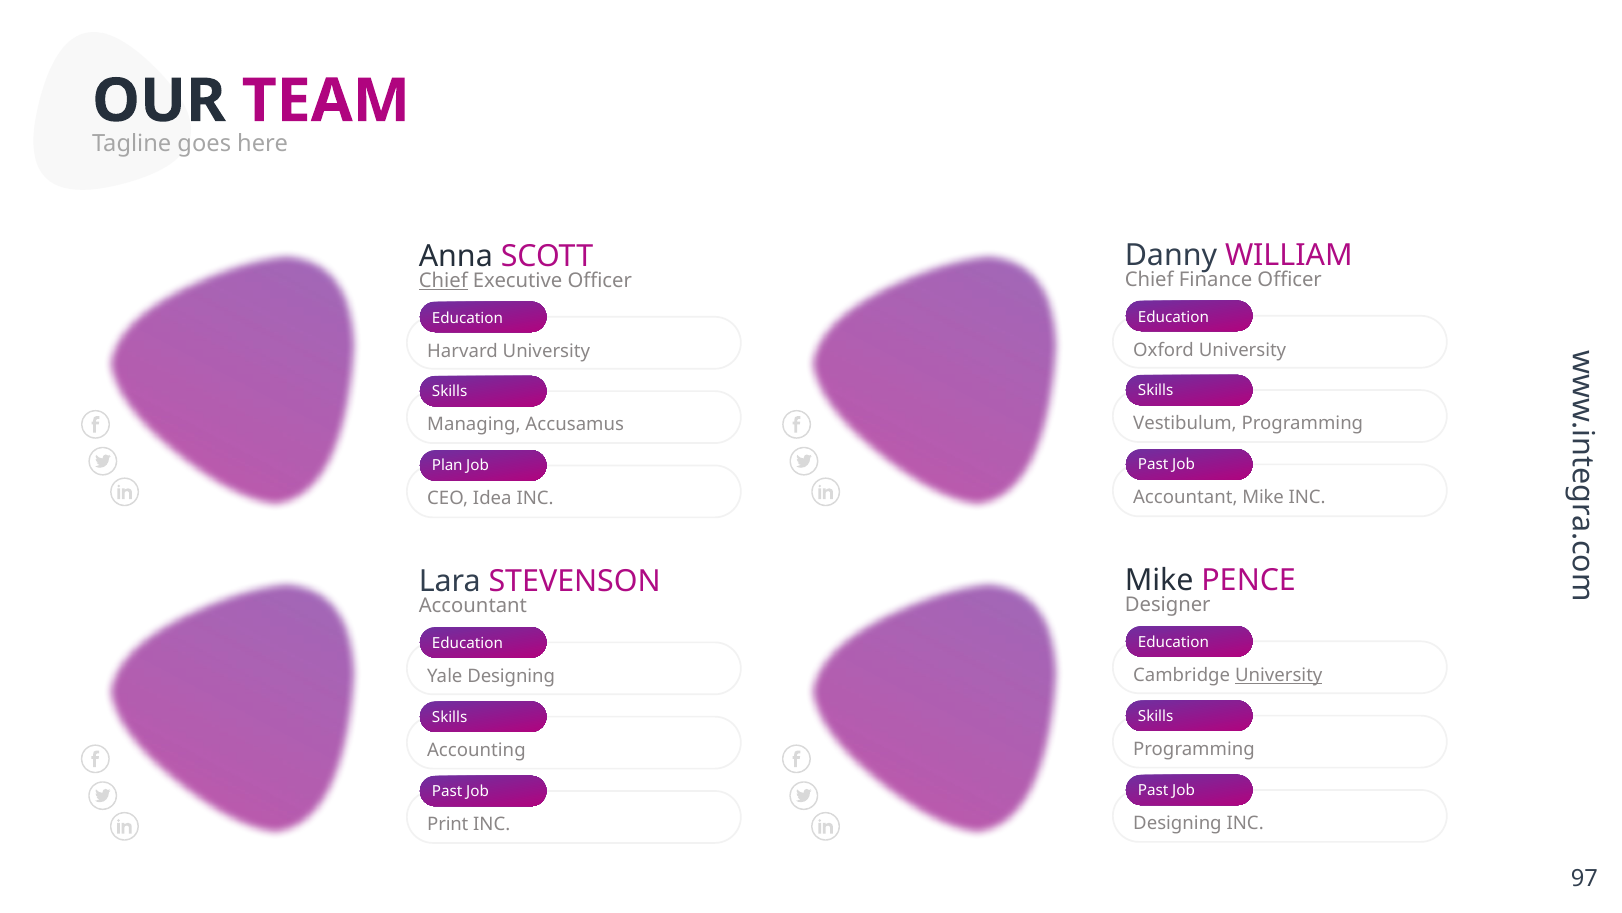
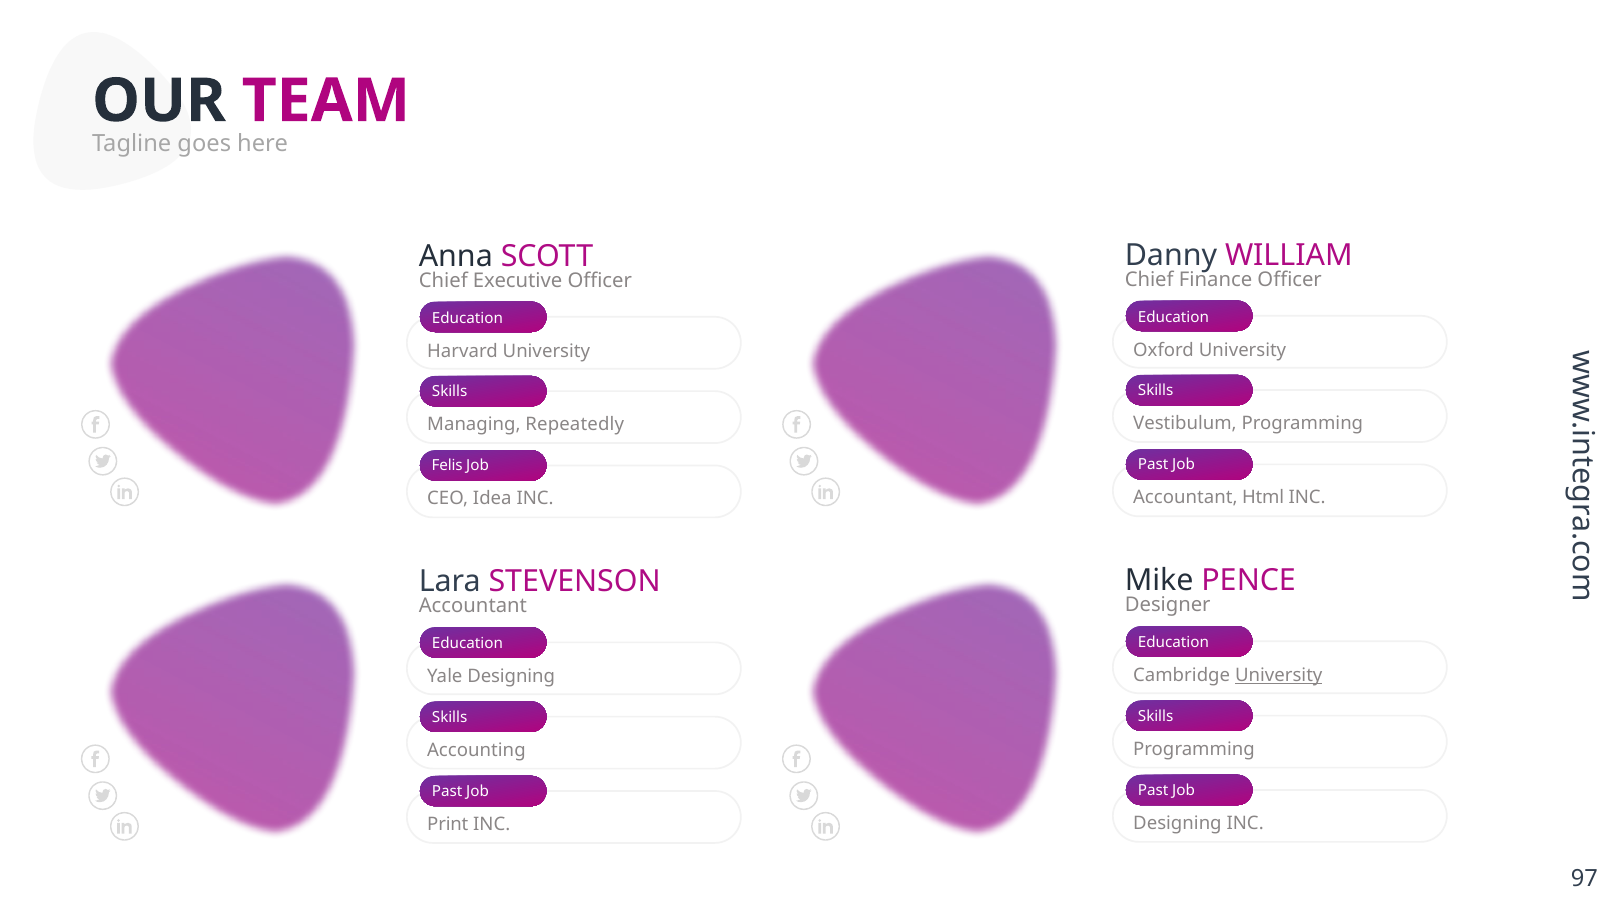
Chief at (443, 280) underline: present -> none
Accusamus: Accusamus -> Repeatedly
Plan: Plan -> Felis
Accountant Mike: Mike -> Html
